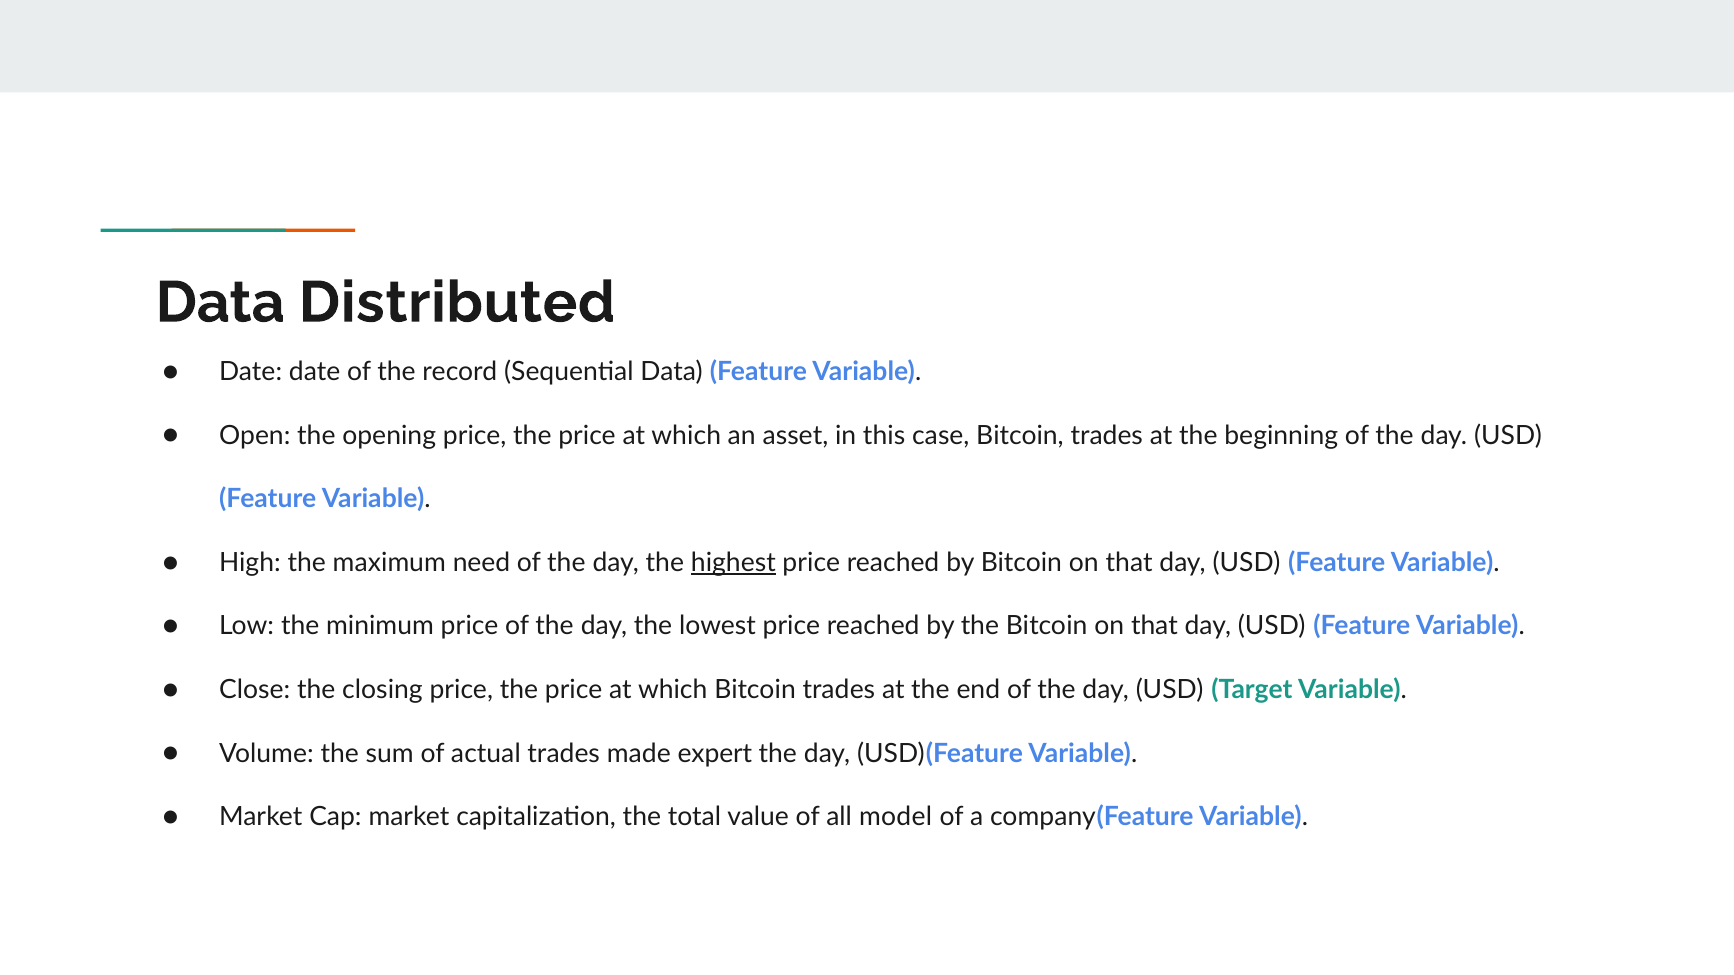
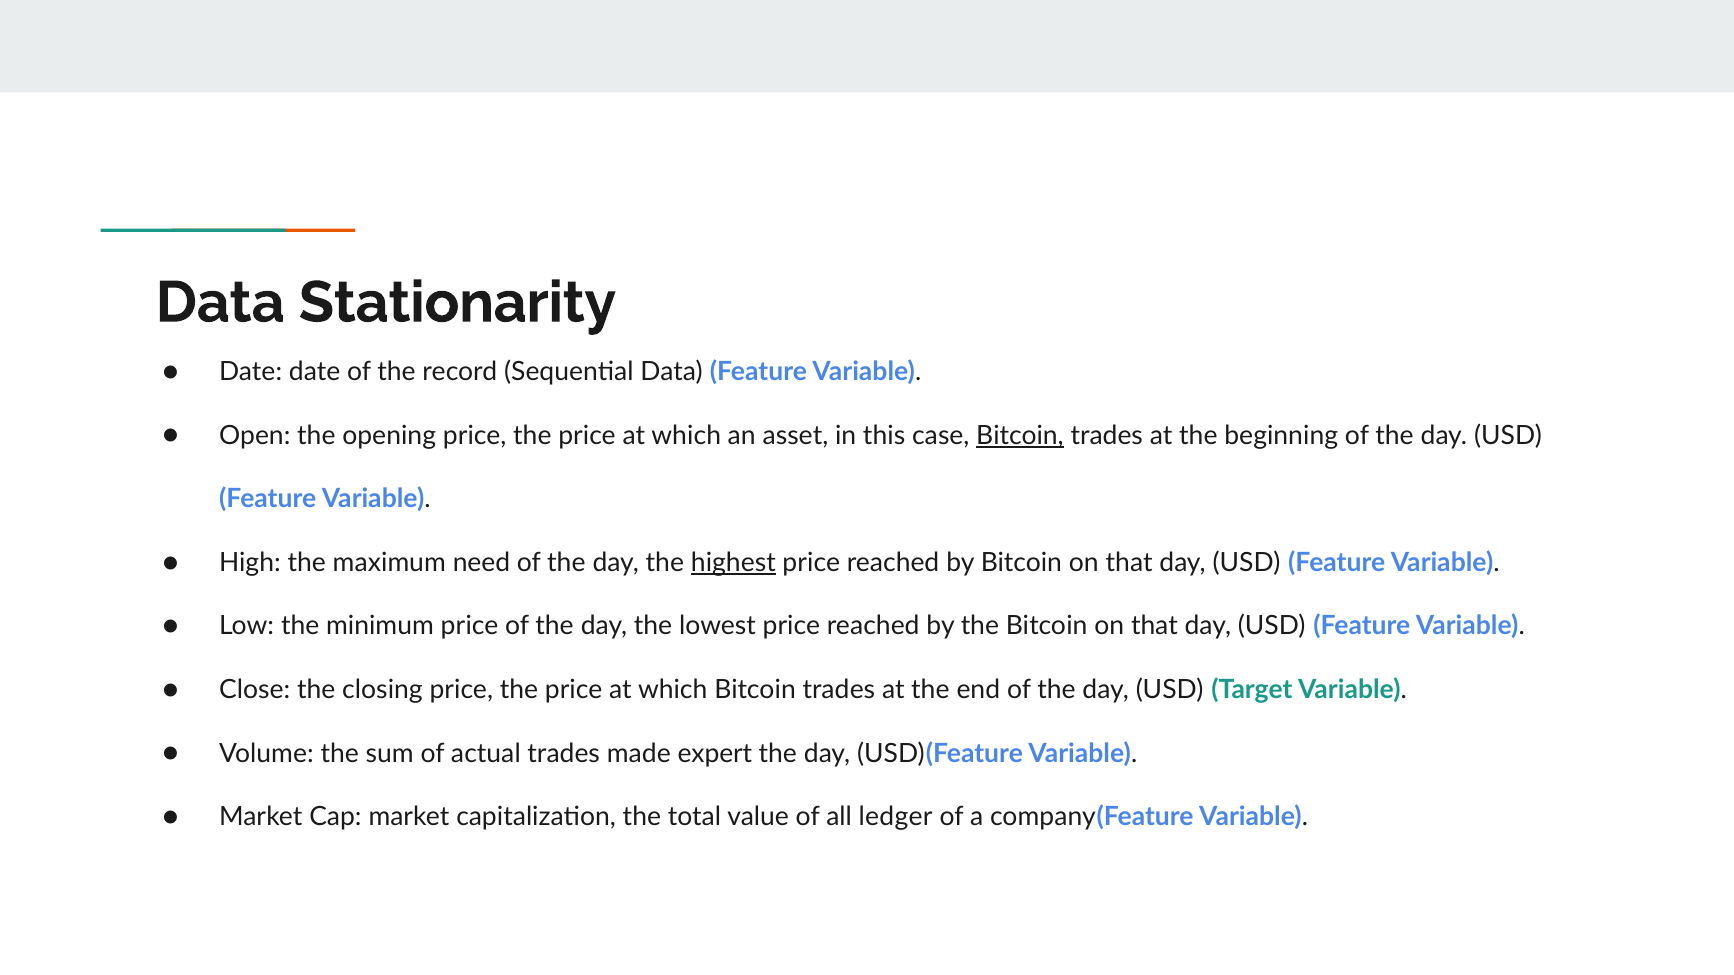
Distributed: Distributed -> Stationarity
Bitcoin at (1020, 436) underline: none -> present
model: model -> ledger
